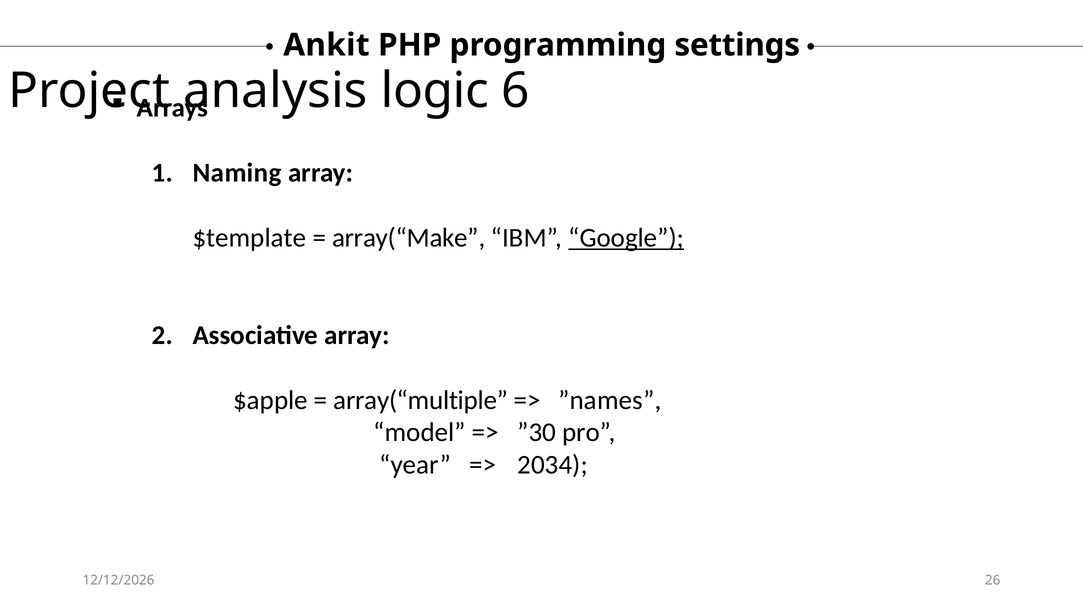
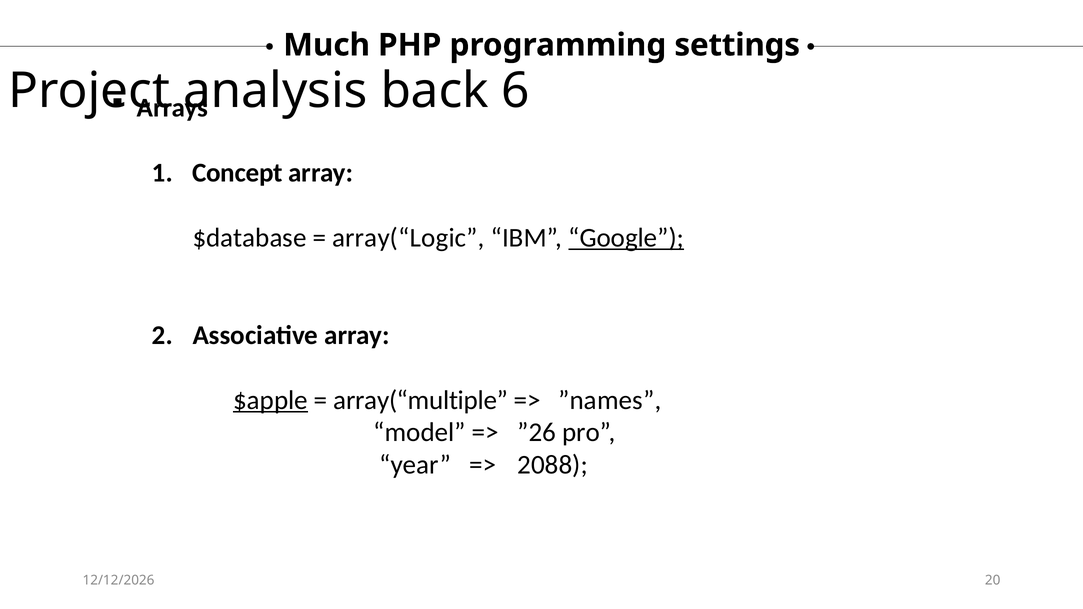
Ankit: Ankit -> Much
logic: logic -> back
Naming: Naming -> Concept
$template: $template -> $database
array(“Make: array(“Make -> array(“Logic
$apple underline: none -> present
”30: ”30 -> ”26
2034: 2034 -> 2088
26: 26 -> 20
